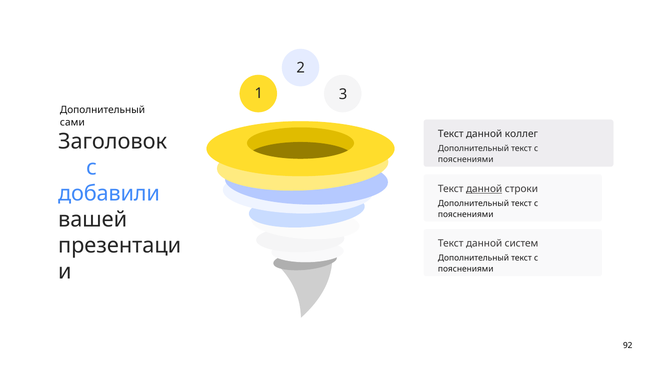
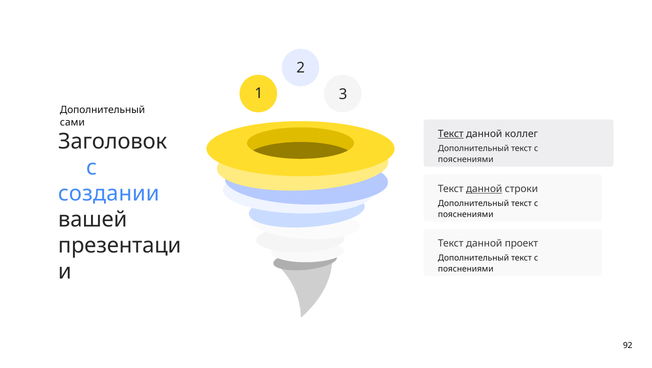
Текст at (451, 134) underline: none -> present
добавили: добавили -> создании
систем: систем -> проект
